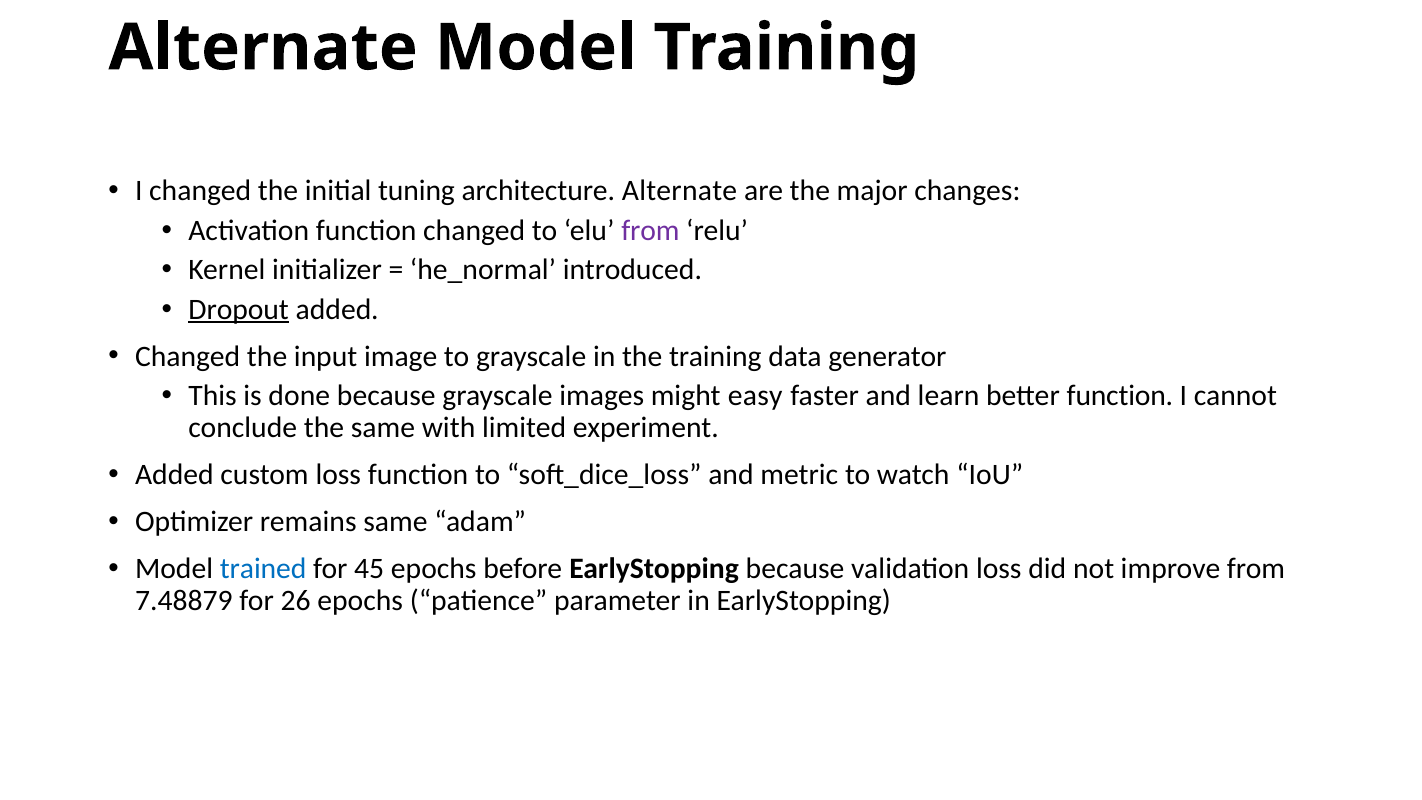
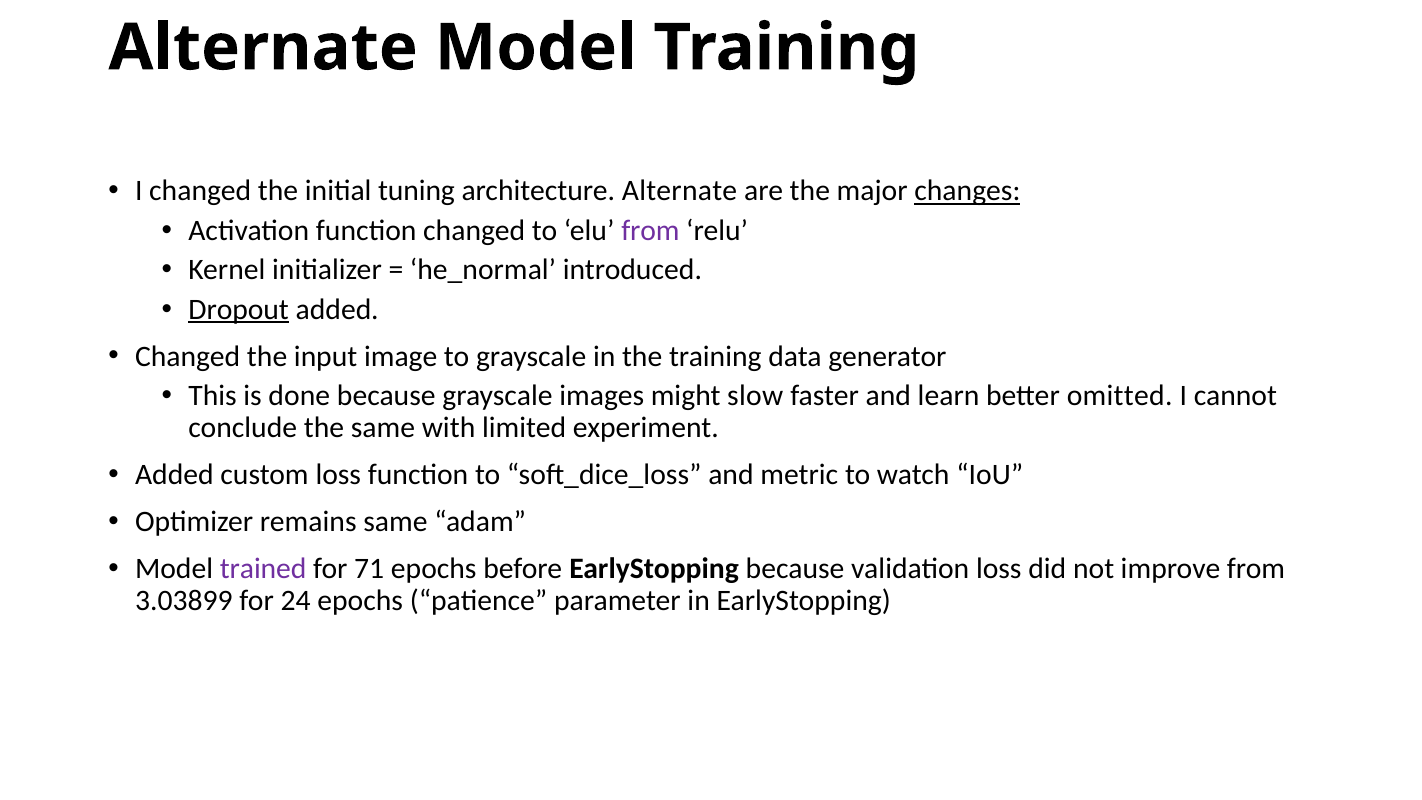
changes underline: none -> present
easy: easy -> slow
better function: function -> omitted
trained colour: blue -> purple
45: 45 -> 71
7.48879: 7.48879 -> 3.03899
26: 26 -> 24
